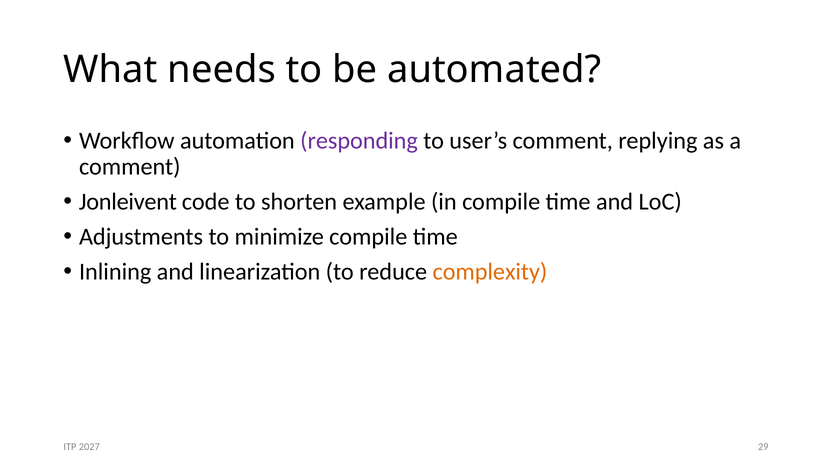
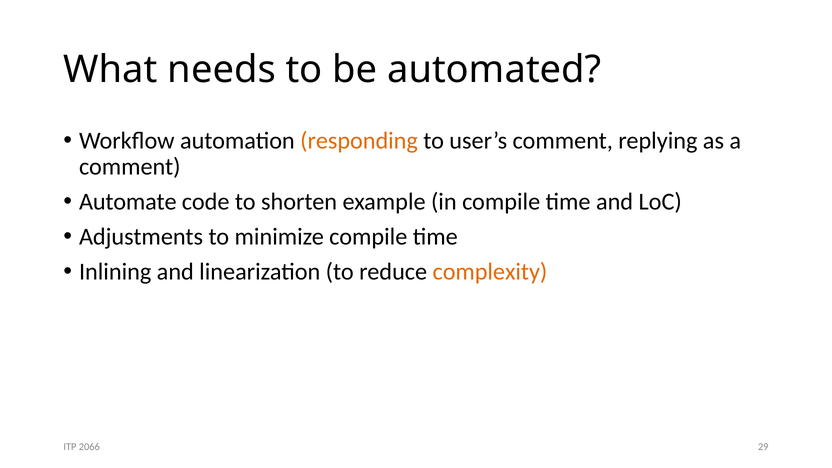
responding colour: purple -> orange
Jonleivent: Jonleivent -> Automate
2027: 2027 -> 2066
